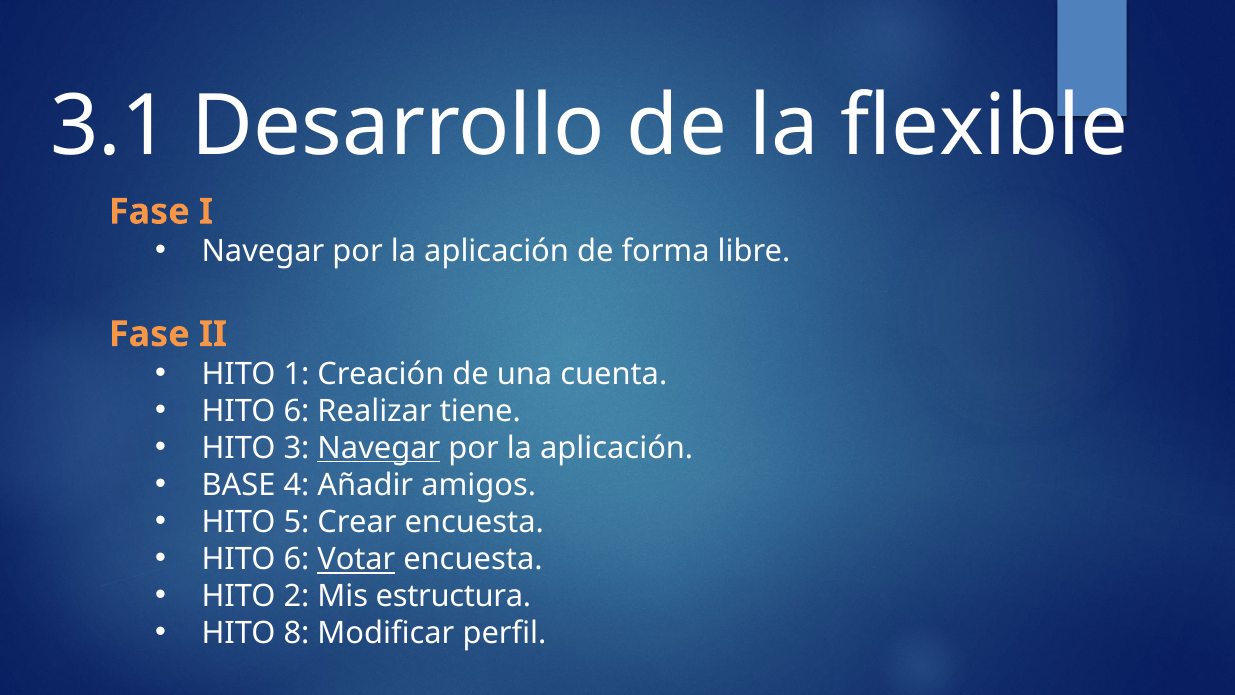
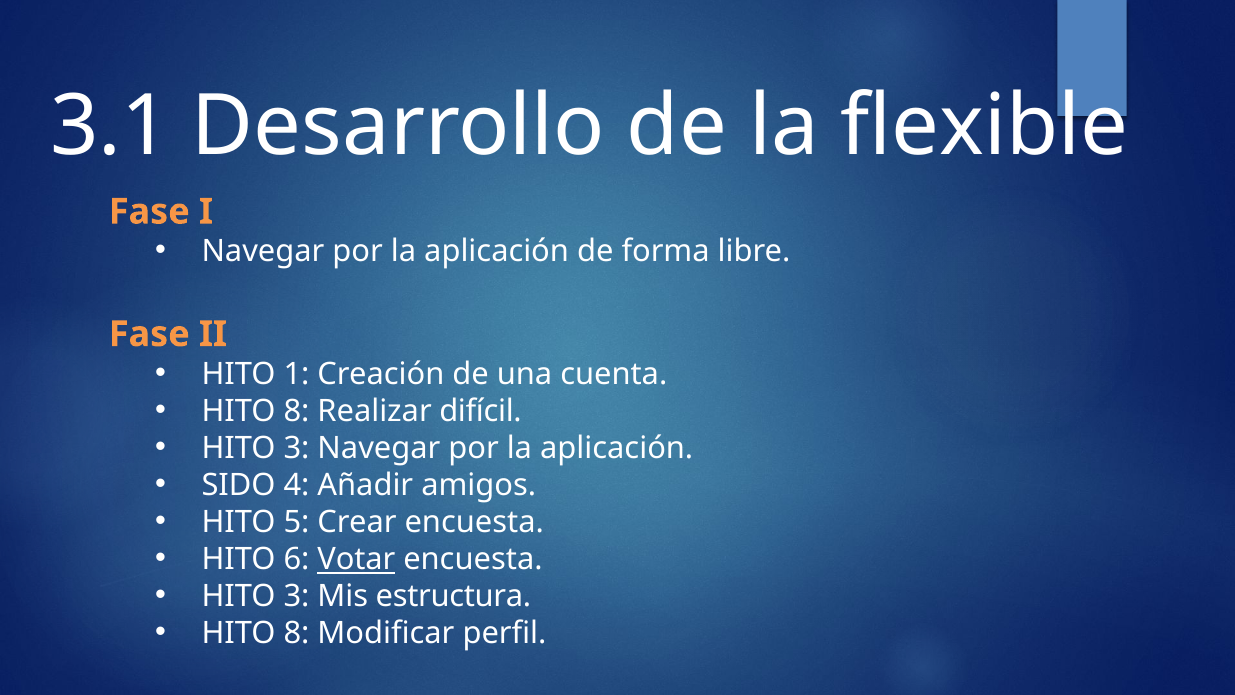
6 at (297, 411): 6 -> 8
tiene: tiene -> difícil
Navegar at (379, 448) underline: present -> none
BASE: BASE -> SIDO
2 at (297, 596): 2 -> 3
